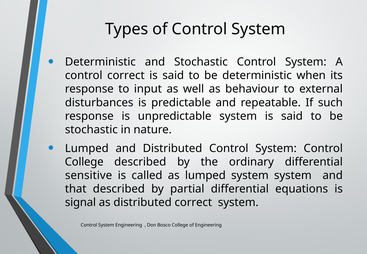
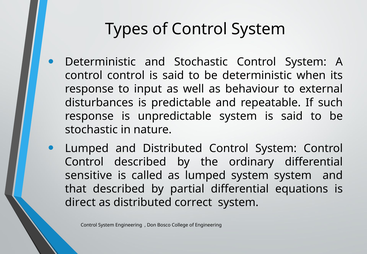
correct at (126, 75): correct -> control
College at (84, 162): College -> Control
signal: signal -> direct
